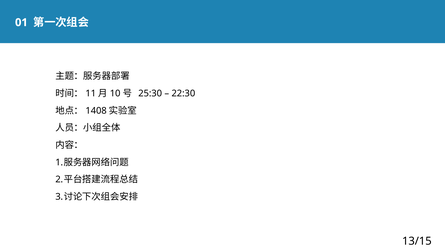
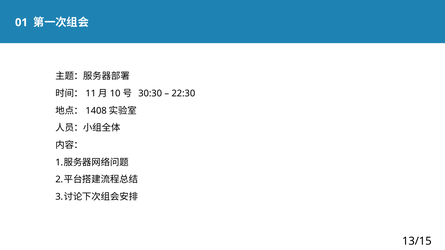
25:30: 25:30 -> 30:30
